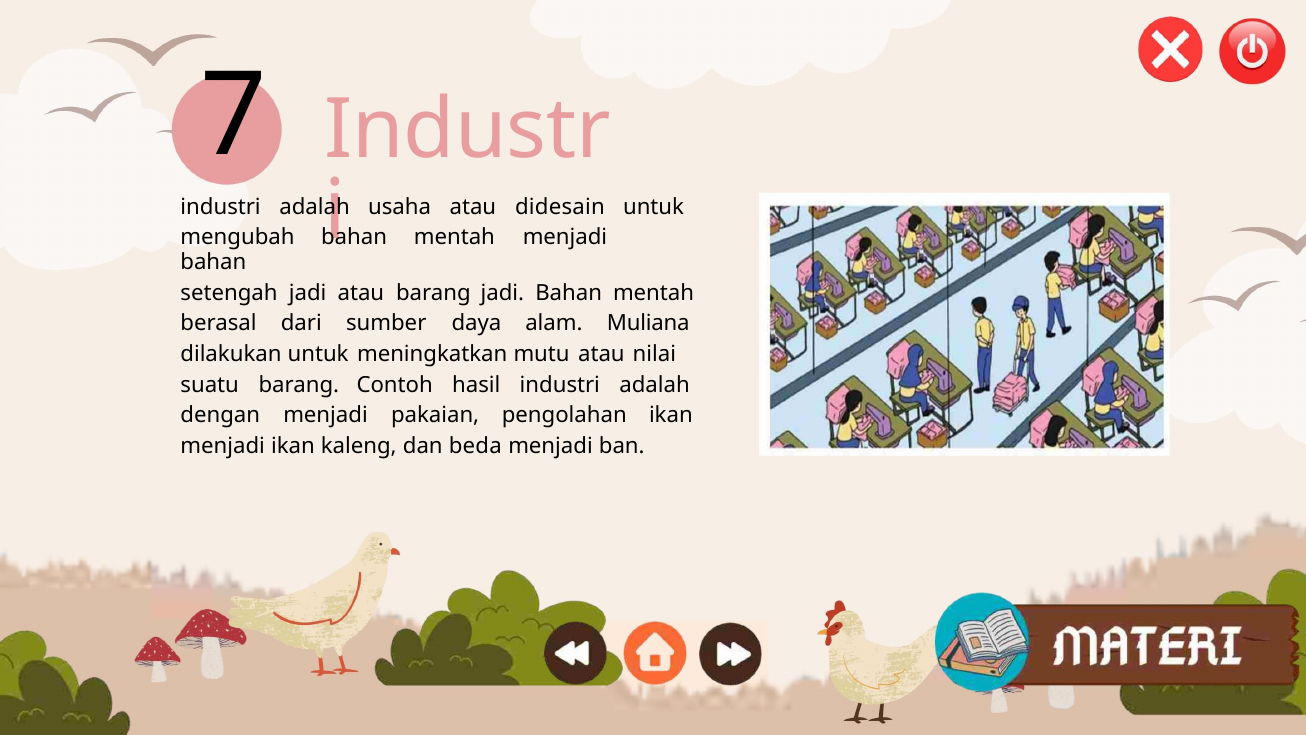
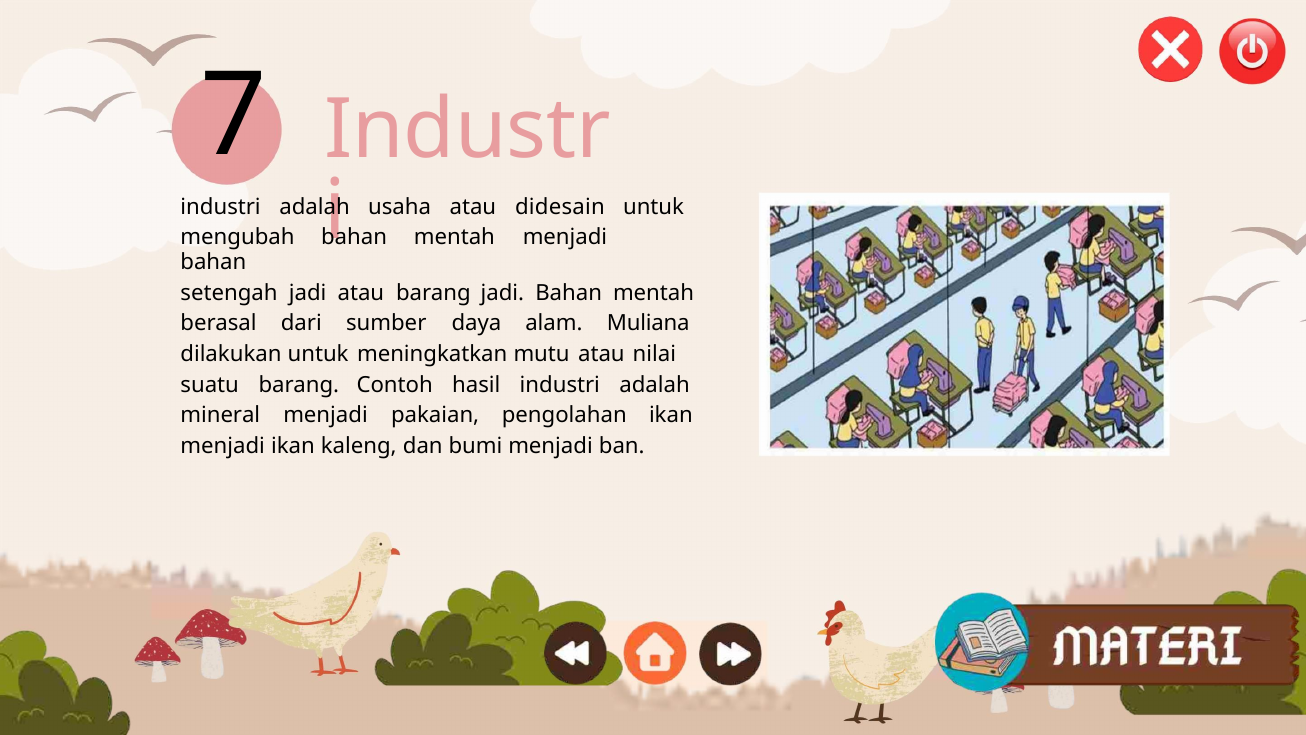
dengan: dengan -> mineral
beda: beda -> bumi
